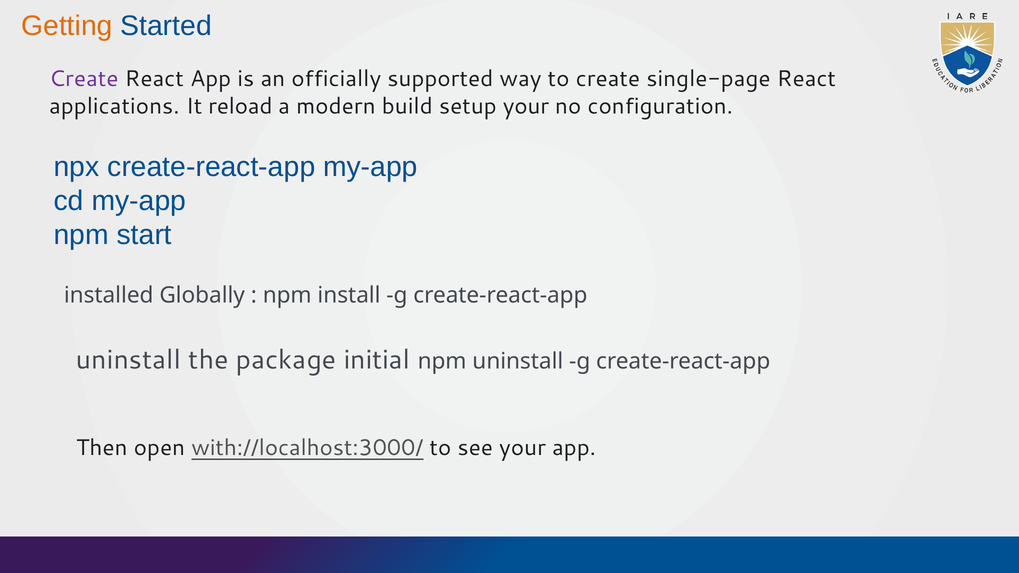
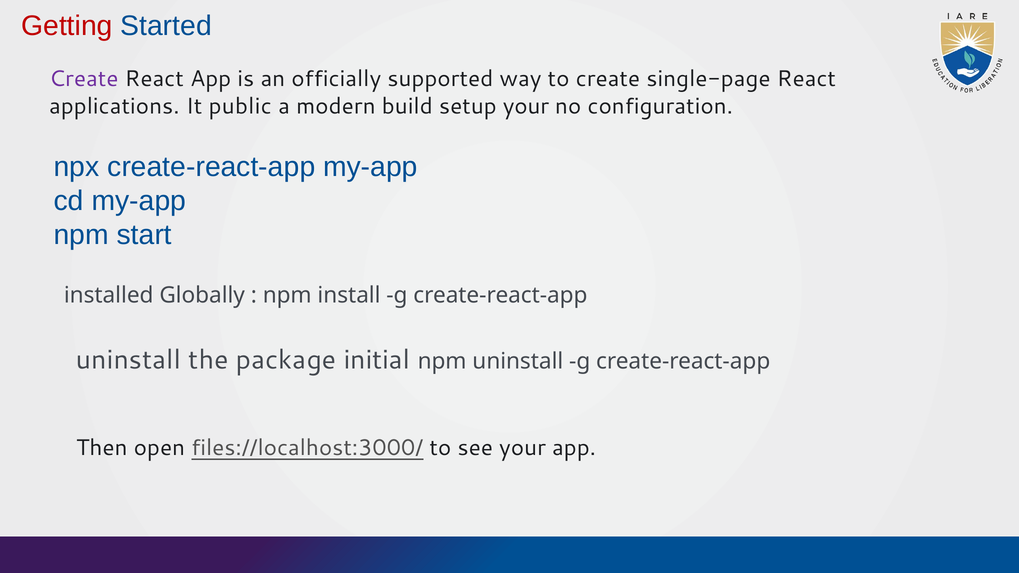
Getting colour: orange -> red
reload: reload -> public
with://localhost:3000/: with://localhost:3000/ -> files://localhost:3000/
